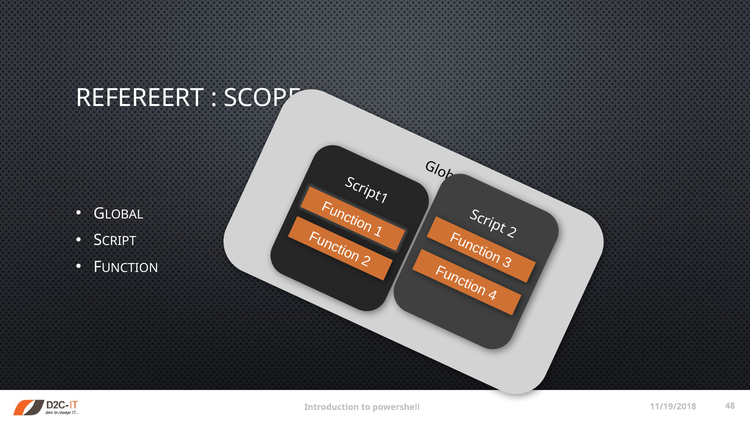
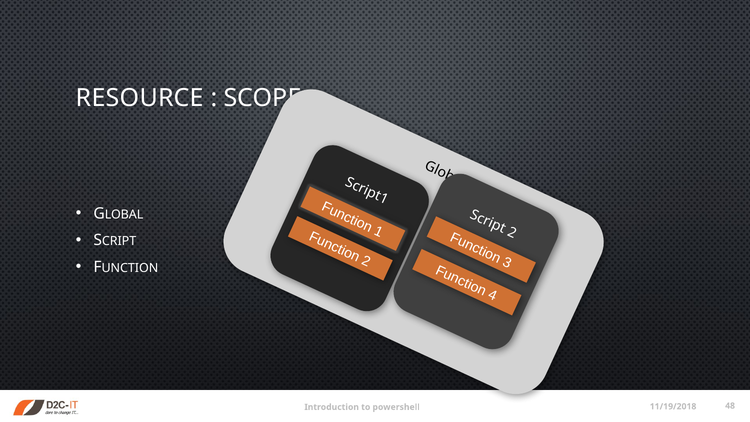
REFEREERT: REFEREERT -> RESOURCE
